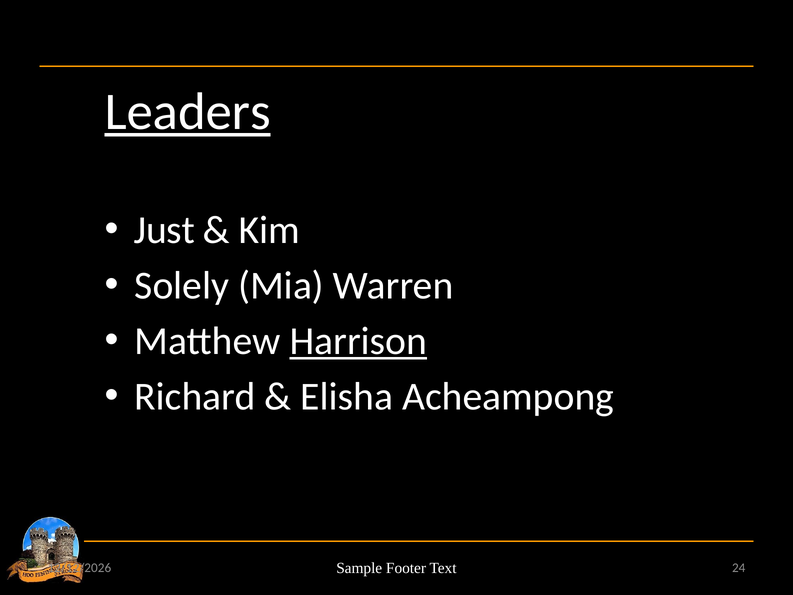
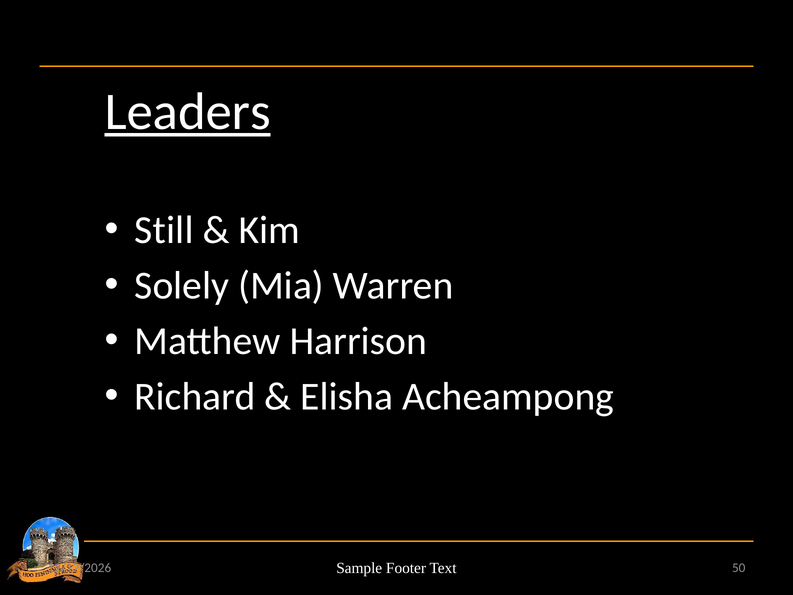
Just: Just -> Still
Harrison at (358, 341) underline: present -> none
24: 24 -> 50
